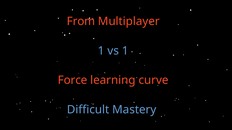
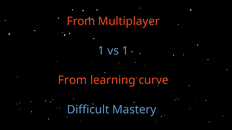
Force at (73, 80): Force -> From
